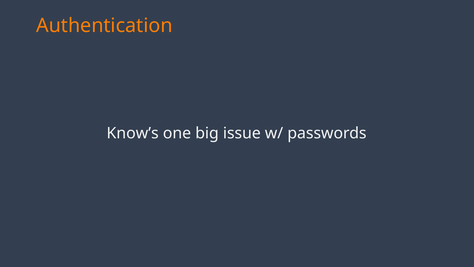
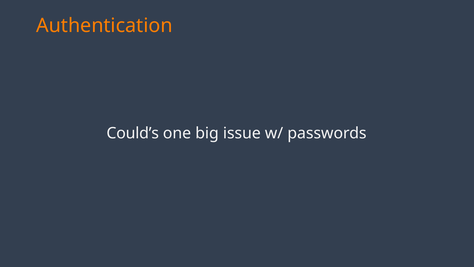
Know’s: Know’s -> Could’s
